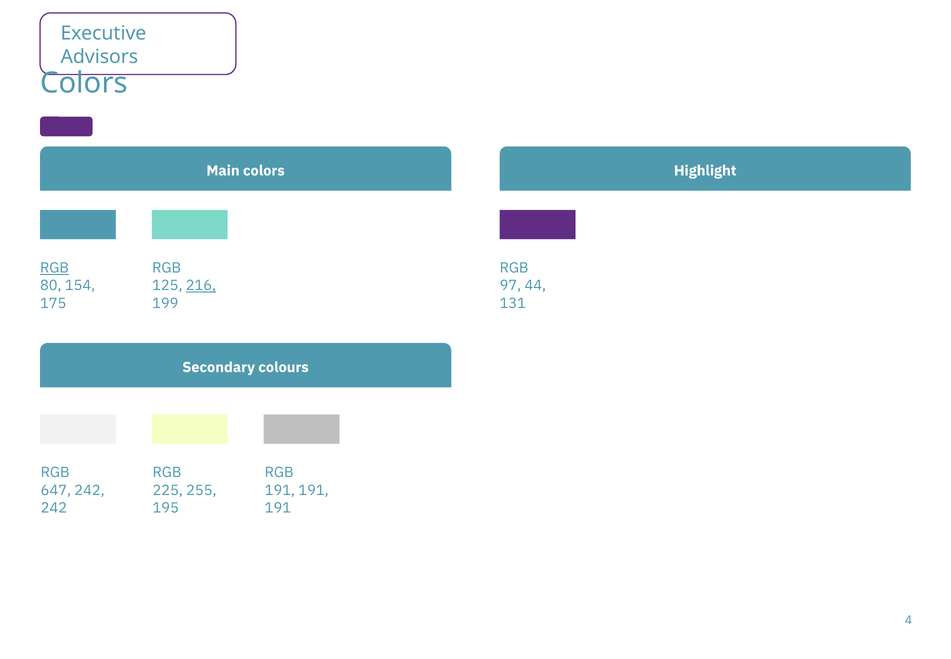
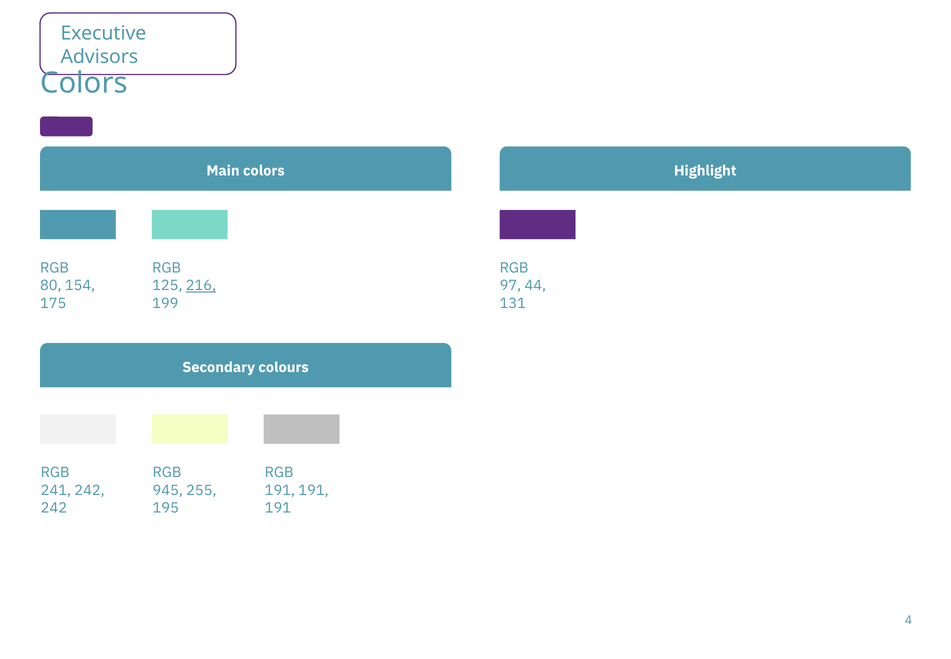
RGB at (55, 268) underline: present -> none
647: 647 -> 241
225: 225 -> 945
